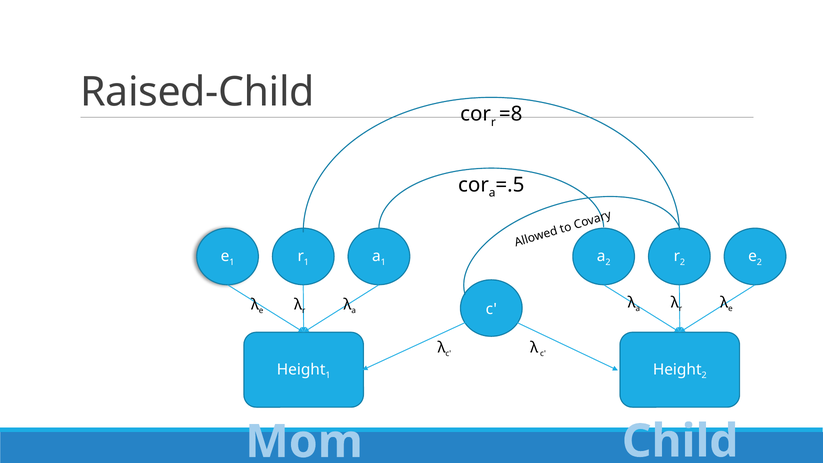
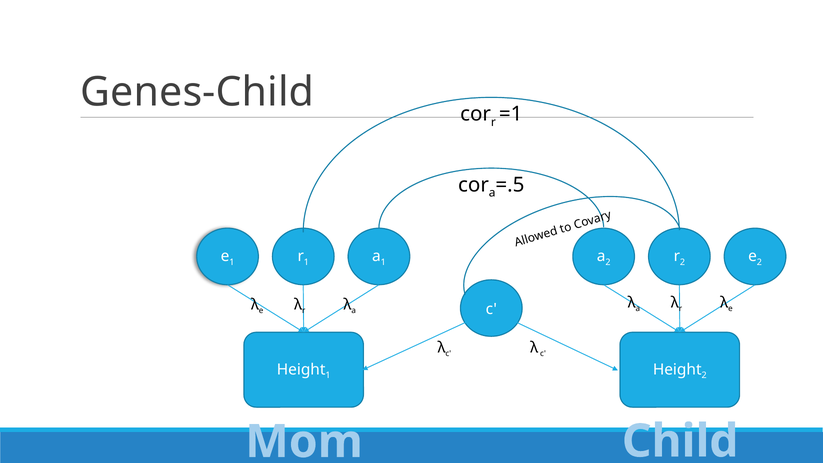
Raised-Child: Raised-Child -> Genes-Child
=8: =8 -> =1
